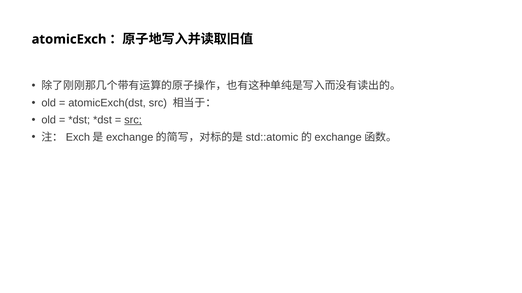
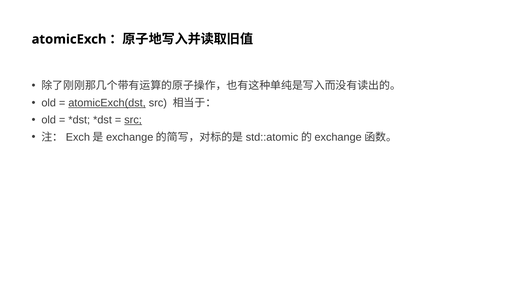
atomicExch(dst underline: none -> present
